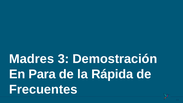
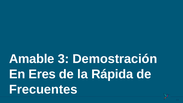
Madres: Madres -> Amable
Para: Para -> Eres
